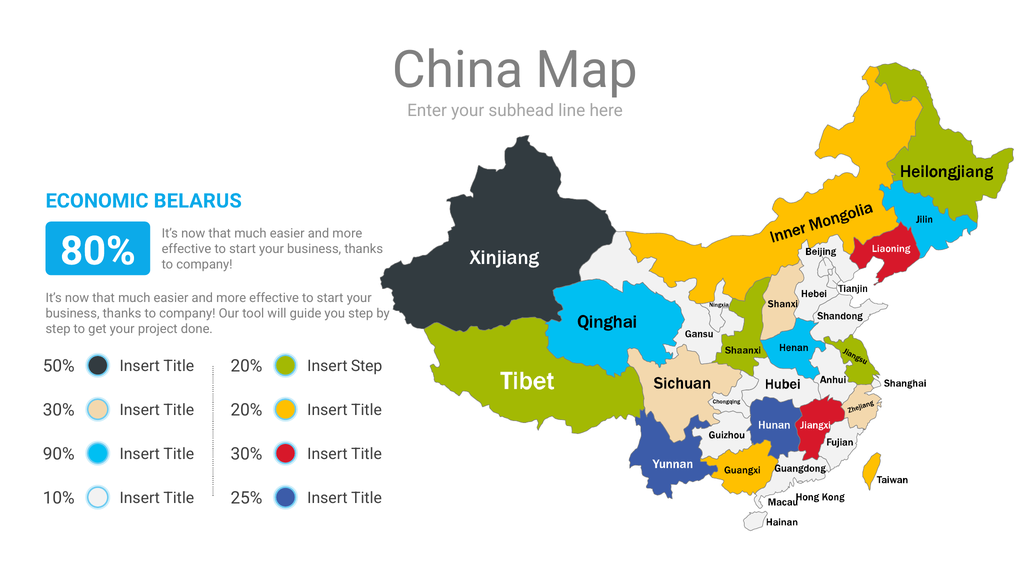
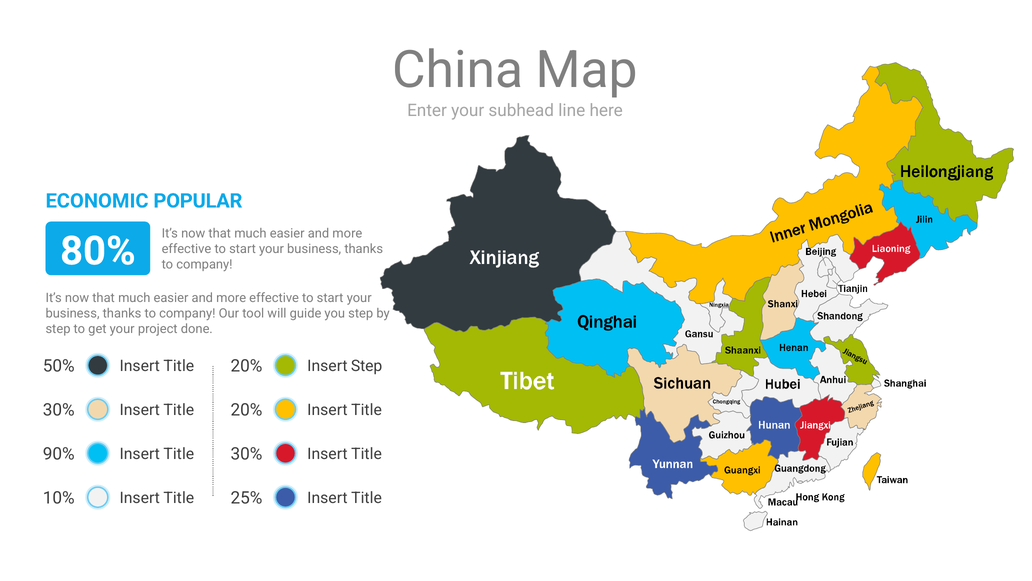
BELARUS: BELARUS -> POPULAR
